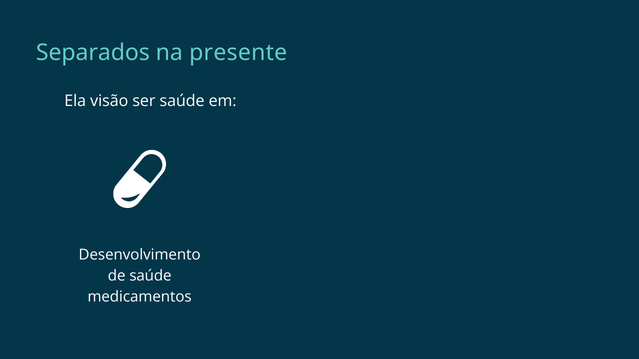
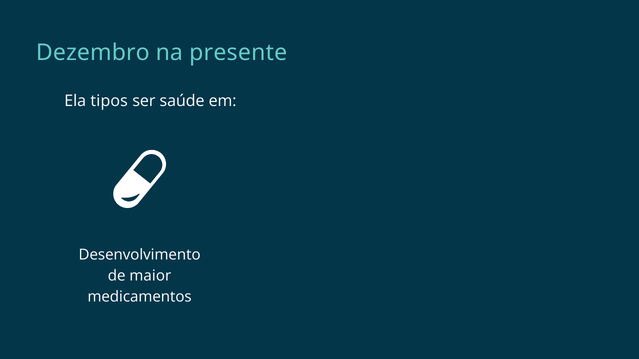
Separados: Separados -> Dezembro
visão: visão -> tipos
de saúde: saúde -> maior
